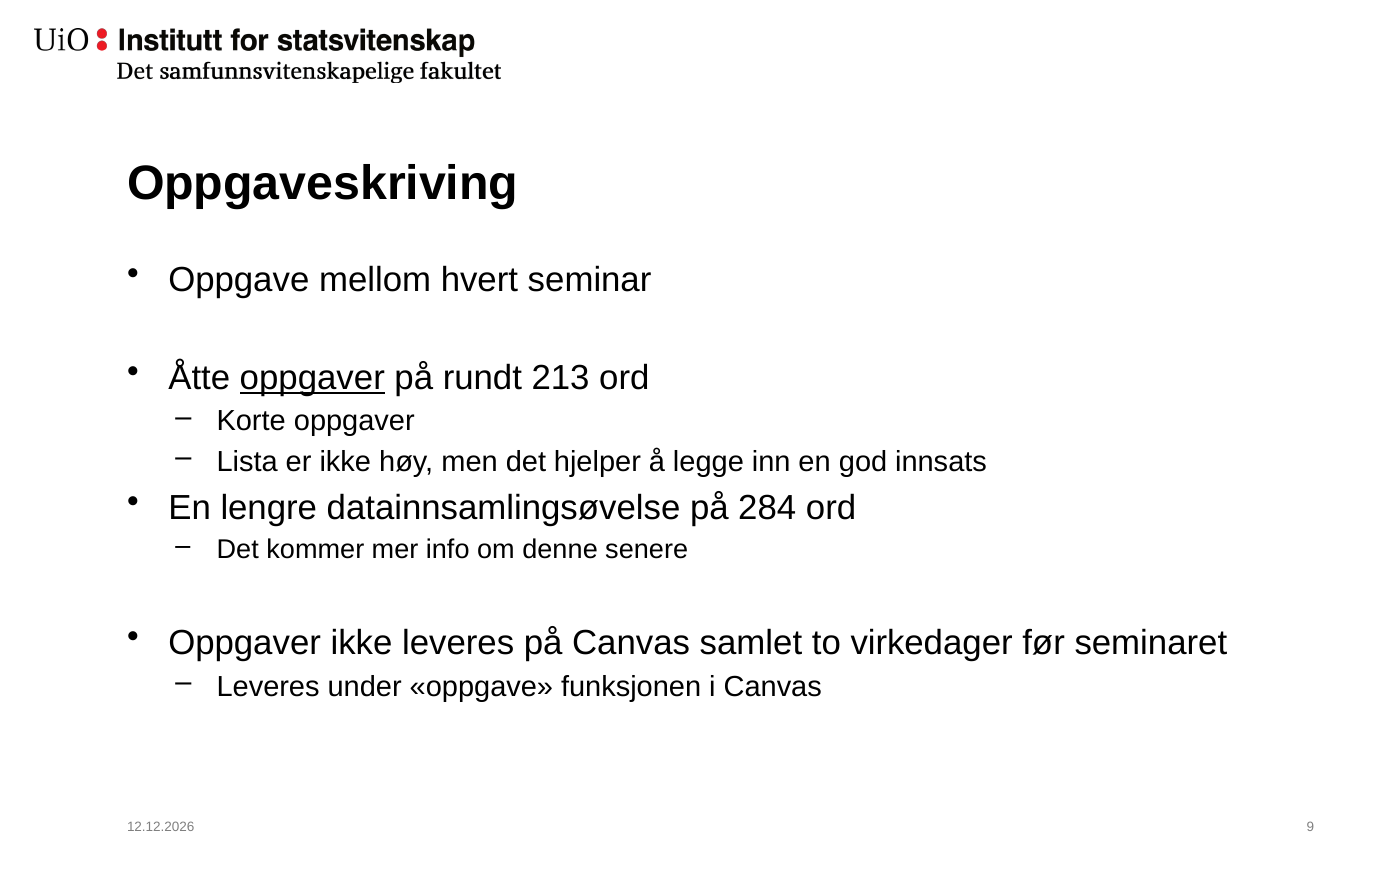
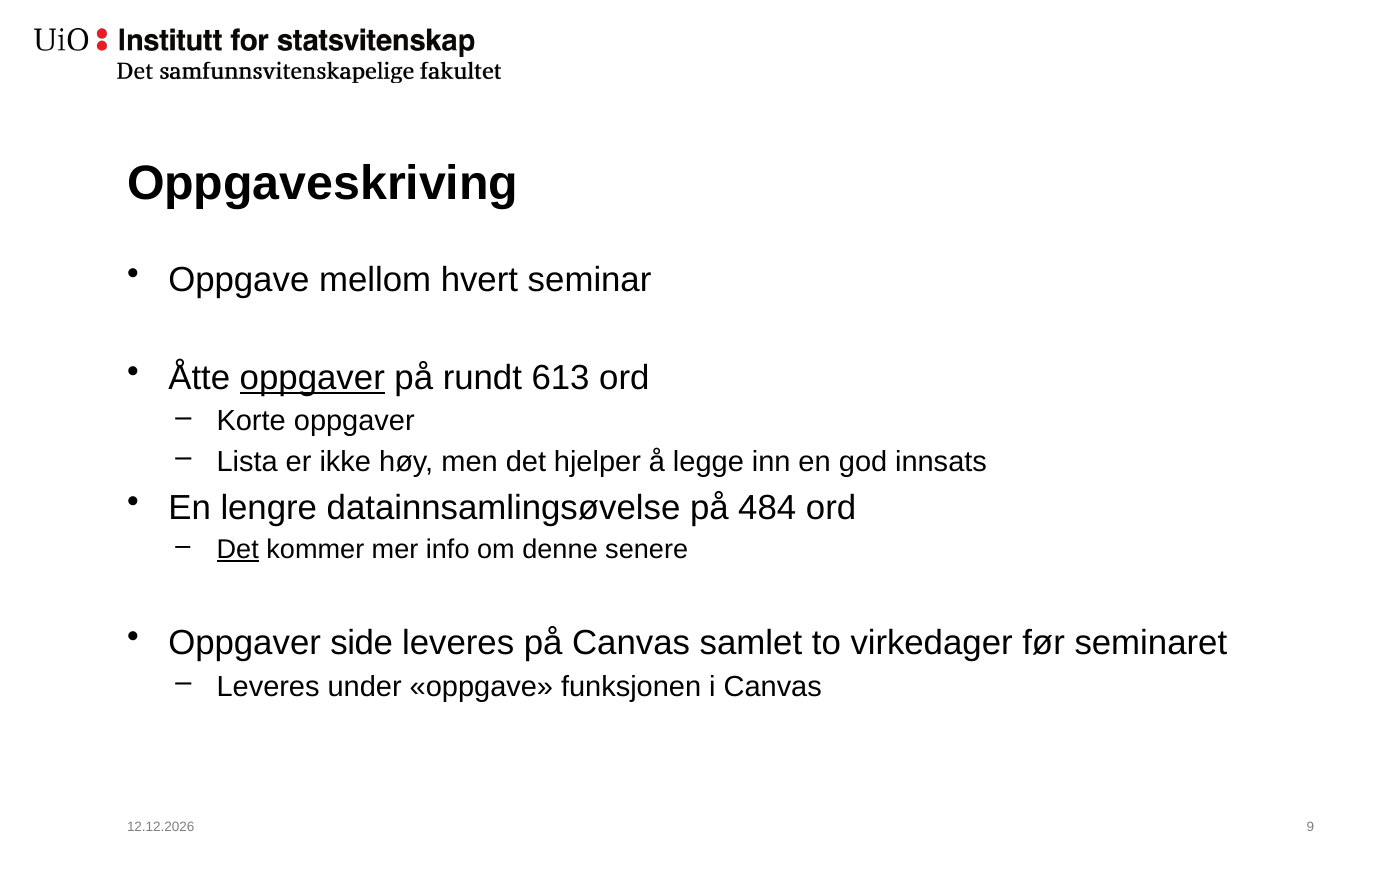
213: 213 -> 613
284: 284 -> 484
Det at (238, 550) underline: none -> present
Oppgaver ikke: ikke -> side
